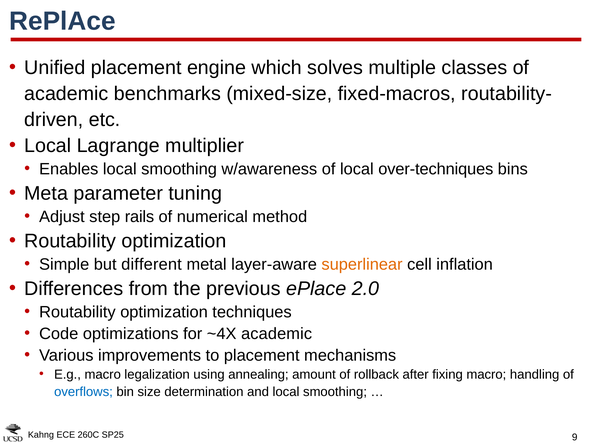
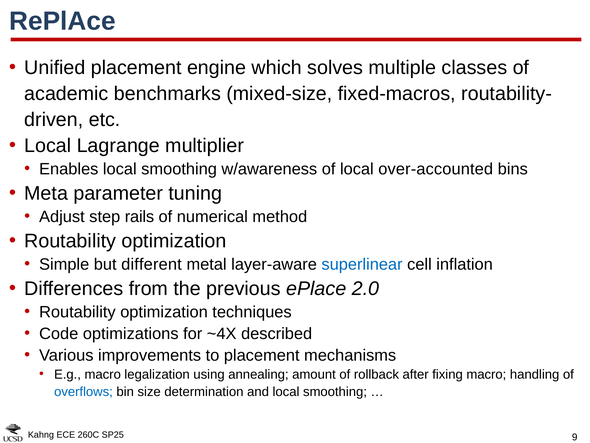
over-techniques: over-techniques -> over-accounted
superlinear colour: orange -> blue
~4X academic: academic -> described
